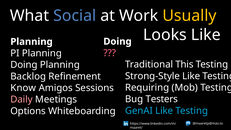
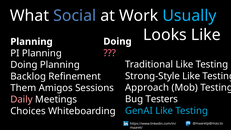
Usually colour: yellow -> light blue
Traditional This: This -> Like
Requiring: Requiring -> Approach
Know: Know -> Them
Options: Options -> Choices
